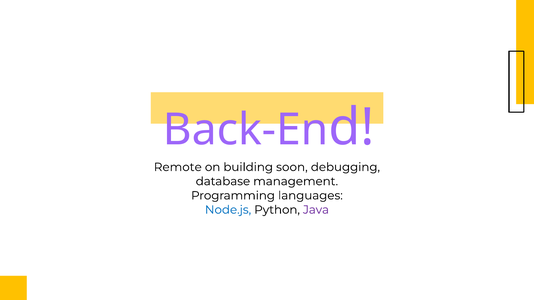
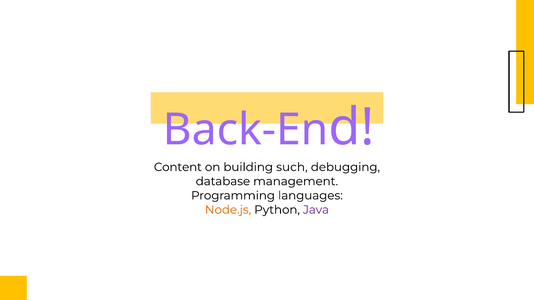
Remote: Remote -> Content
soon: soon -> such
Node.js colour: blue -> orange
